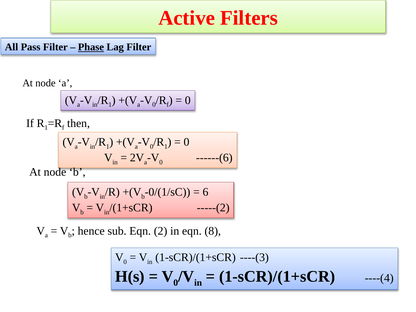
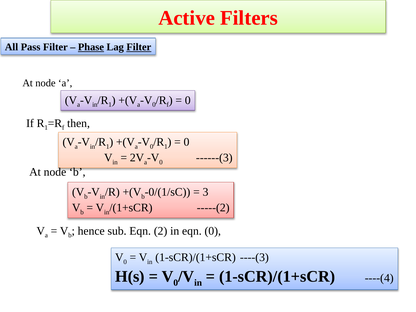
Filter at (139, 47) underline: none -> present
------(6: ------(6 -> ------(3
6: 6 -> 3
eqn 8: 8 -> 0
